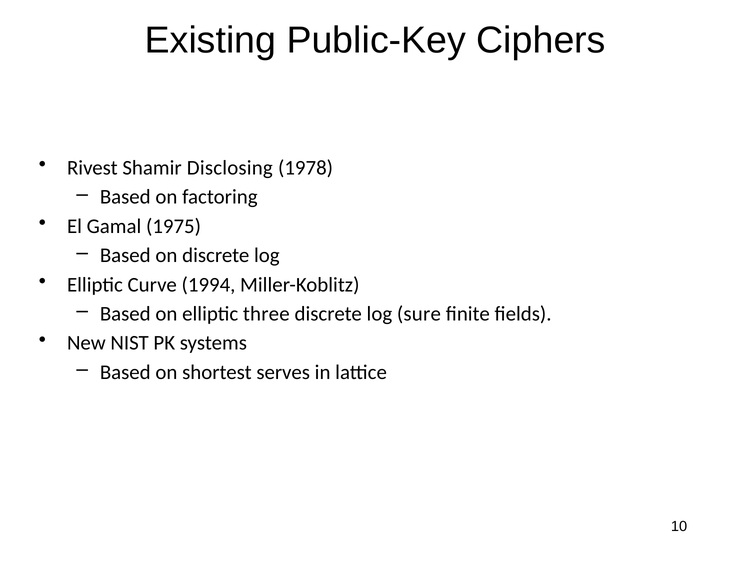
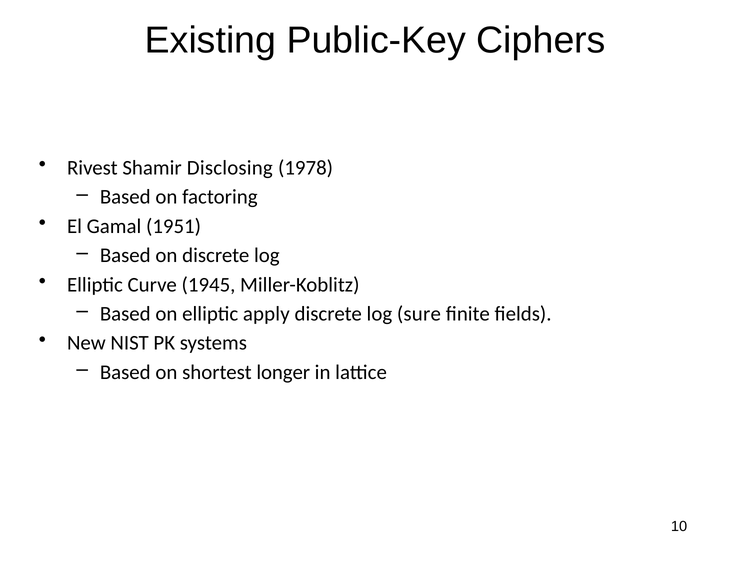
1975: 1975 -> 1951
1994: 1994 -> 1945
three: three -> apply
serves: serves -> longer
